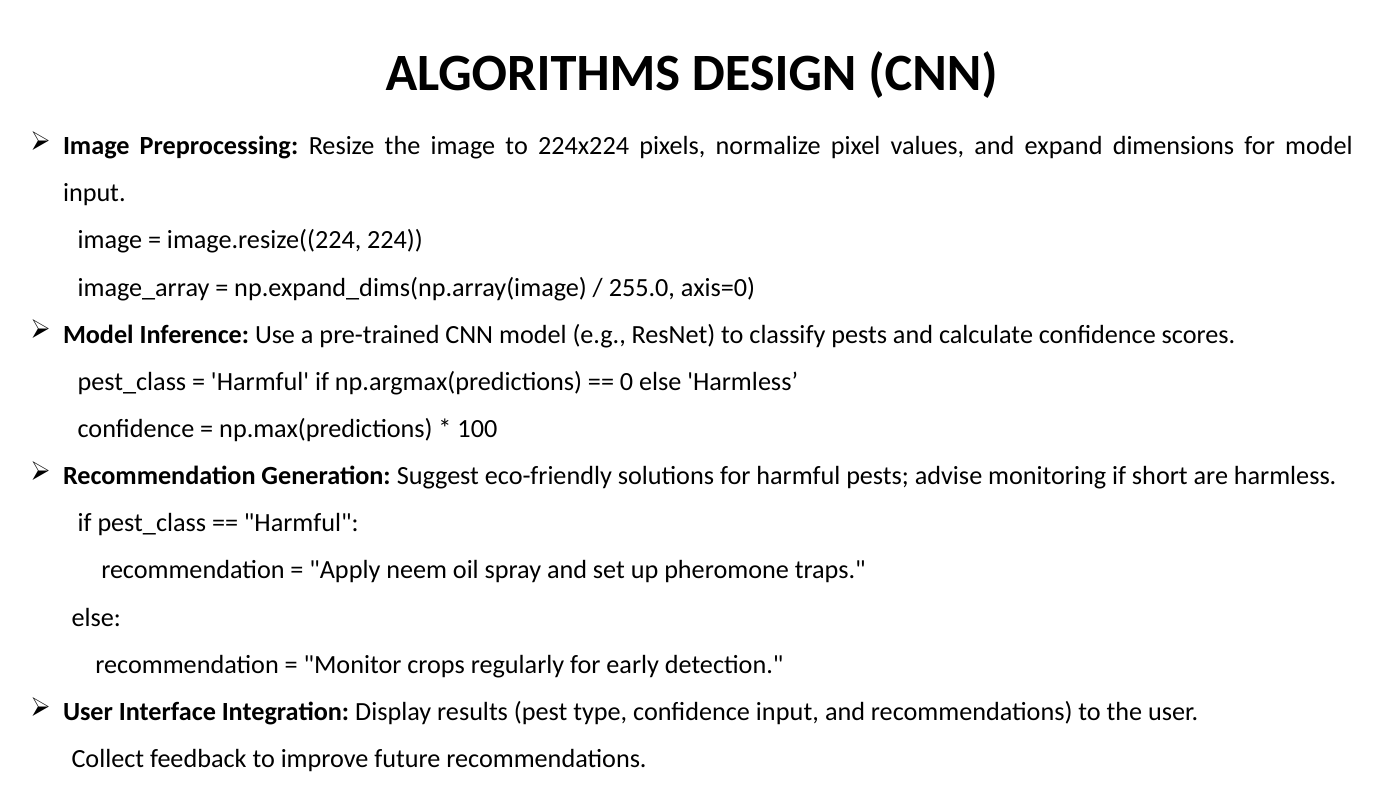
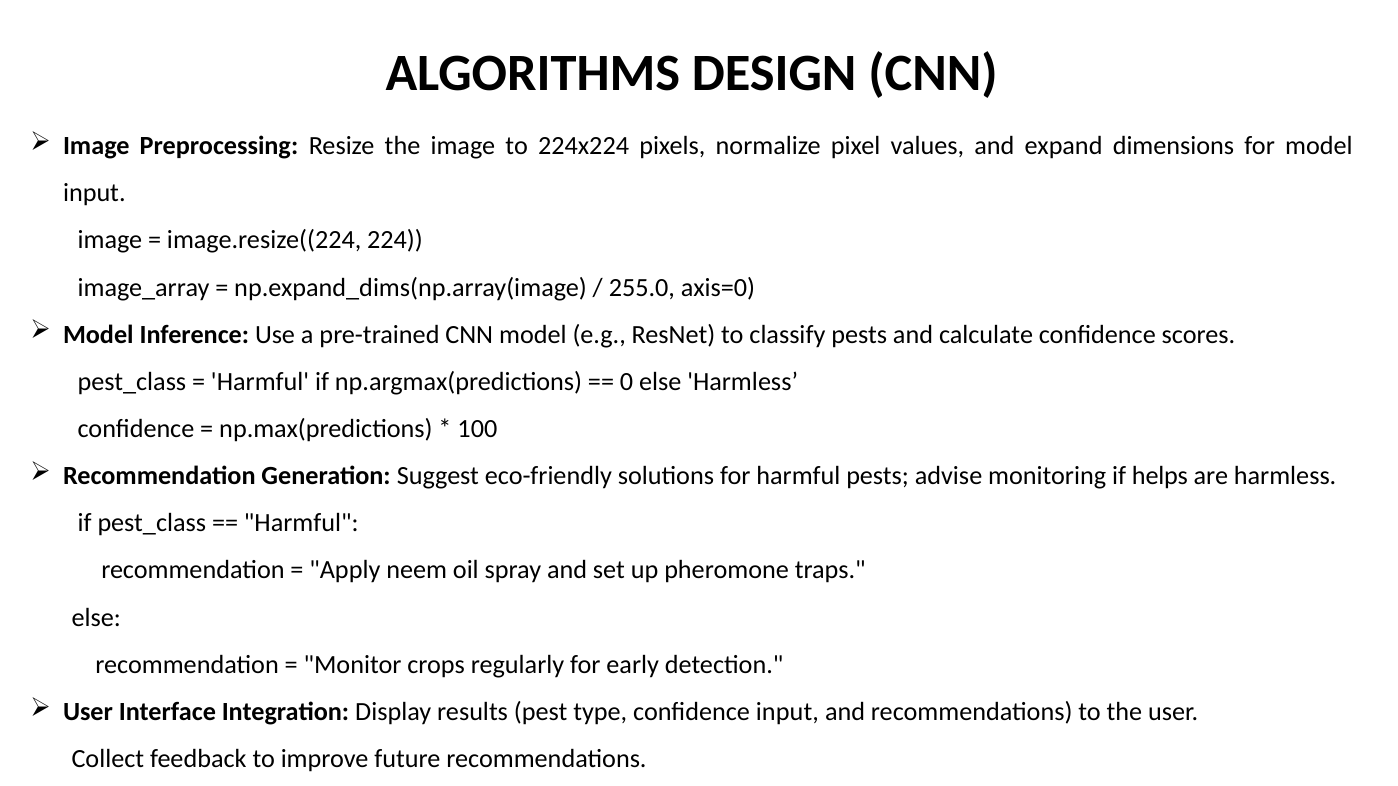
short: short -> helps
